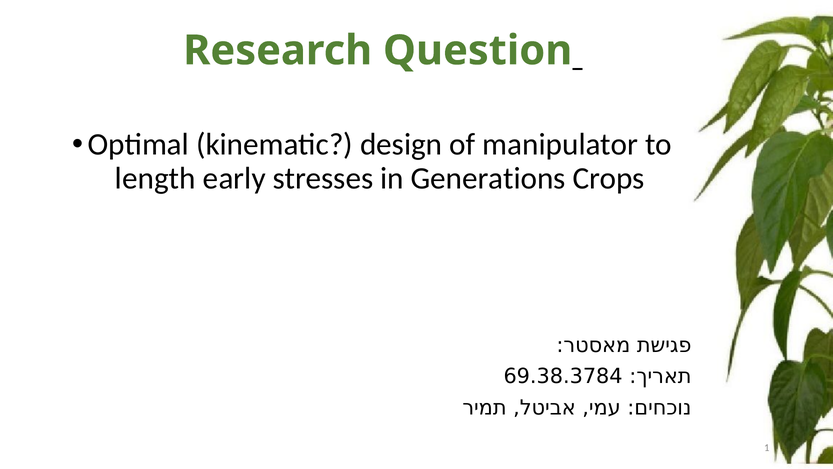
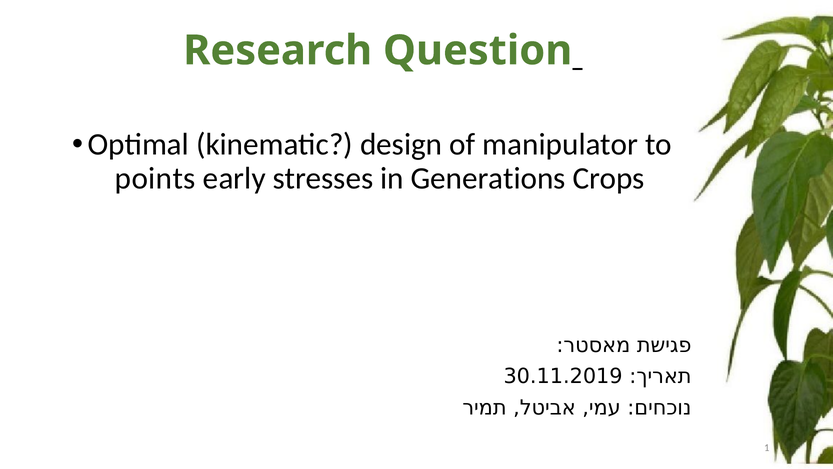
length: length -> points
69.38.3784: 69.38.3784 -> 30.11.2019
